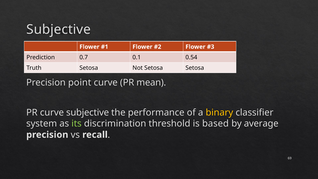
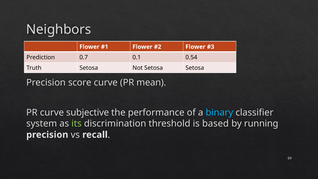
Subjective at (59, 29): Subjective -> Neighbors
point: point -> score
binary colour: yellow -> light blue
average: average -> running
